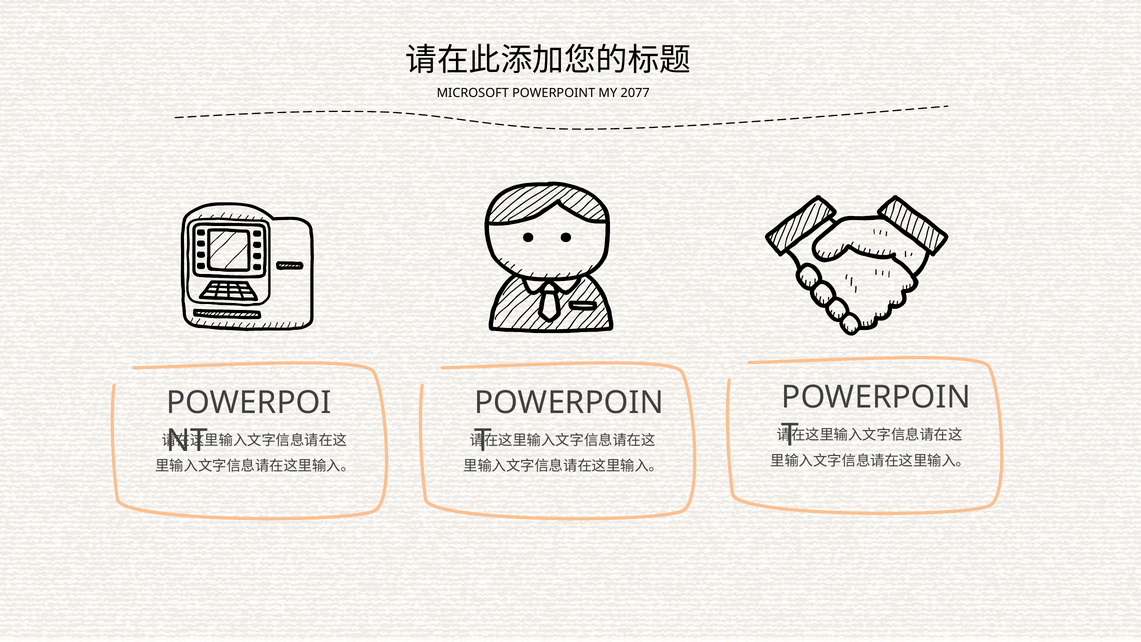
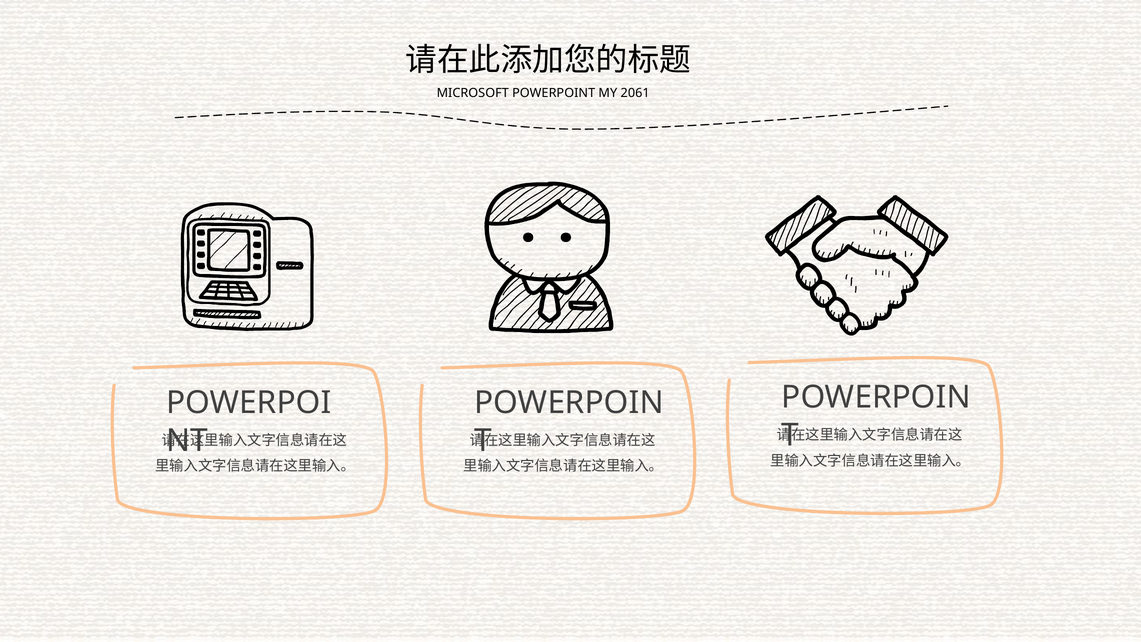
2077: 2077 -> 2061
